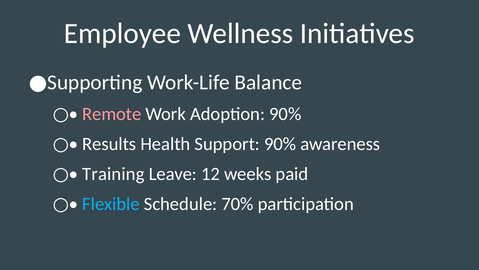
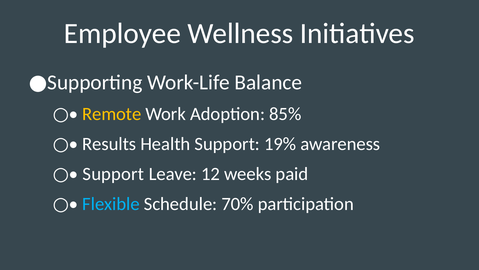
Remote colour: pink -> yellow
Adoption 90%: 90% -> 85%
Support 90%: 90% -> 19%
Training at (113, 174): Training -> Support
